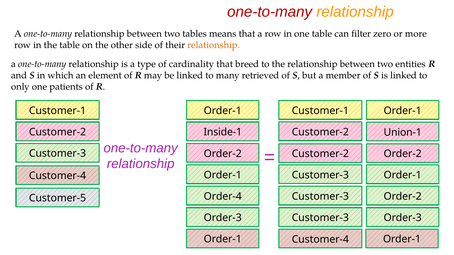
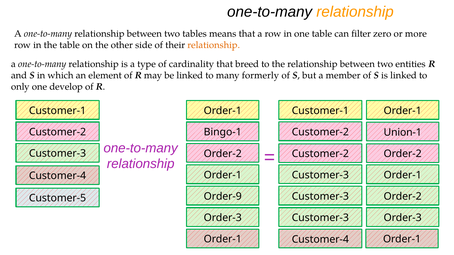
one-to-many at (270, 12) colour: red -> black
retrieved: retrieved -> formerly
patients: patients -> develop
Inside-1: Inside-1 -> Bingo-1
Order-4: Order-4 -> Order-9
